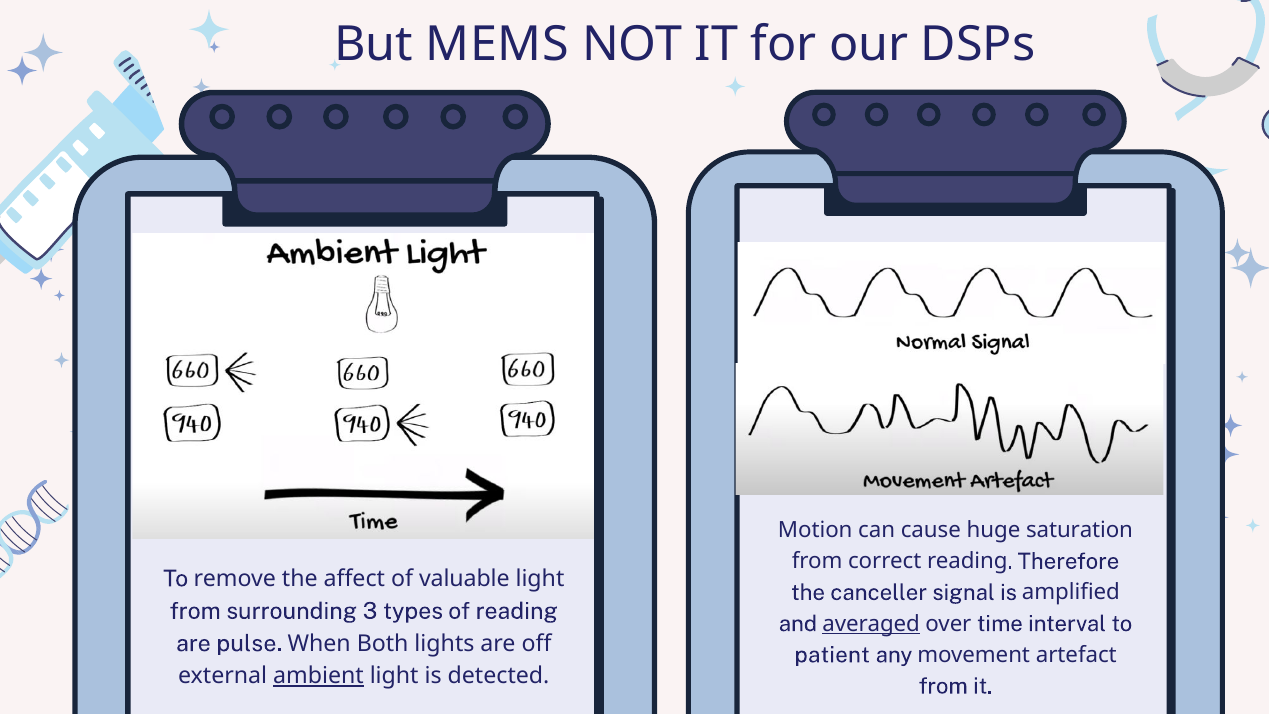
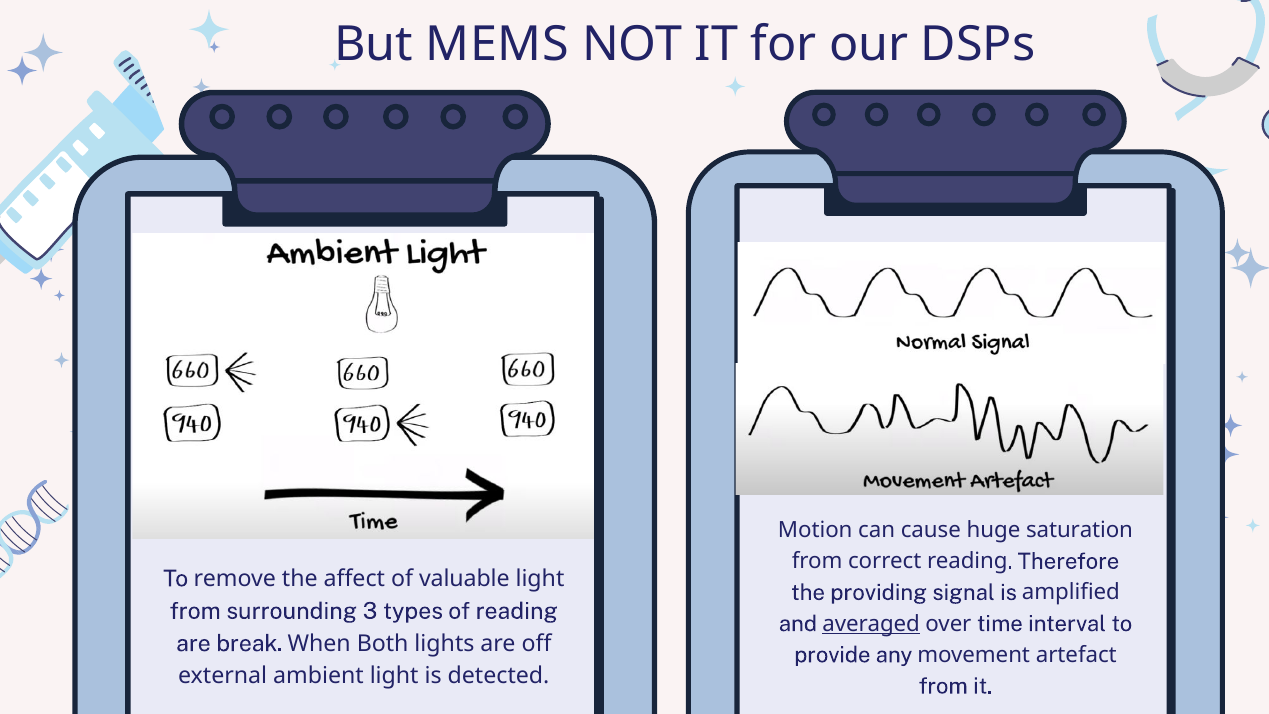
canceller: canceller -> providing
pulse: pulse -> break
patient: patient -> provide
ambient underline: present -> none
